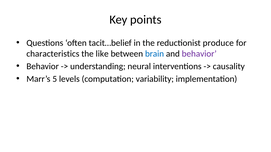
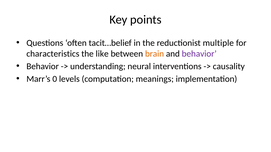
produce: produce -> multiple
brain colour: blue -> orange
5: 5 -> 0
variability: variability -> meanings
